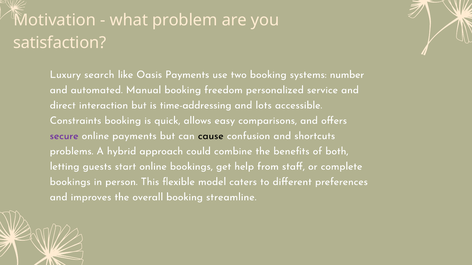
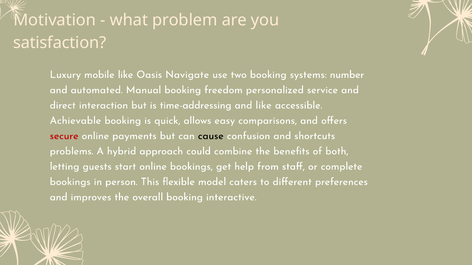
search: search -> mobile
Oasis Payments: Payments -> Navigate
and lots: lots -> like
Constraints: Constraints -> Achievable
secure colour: purple -> red
streamline: streamline -> interactive
